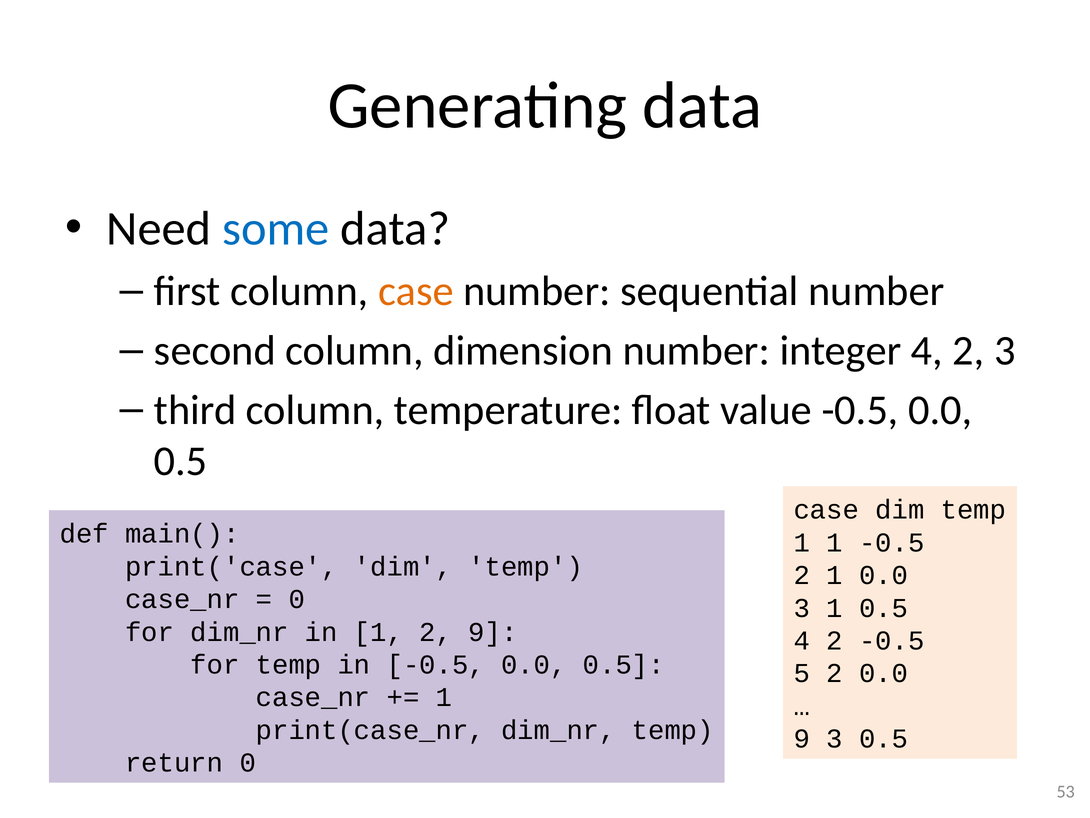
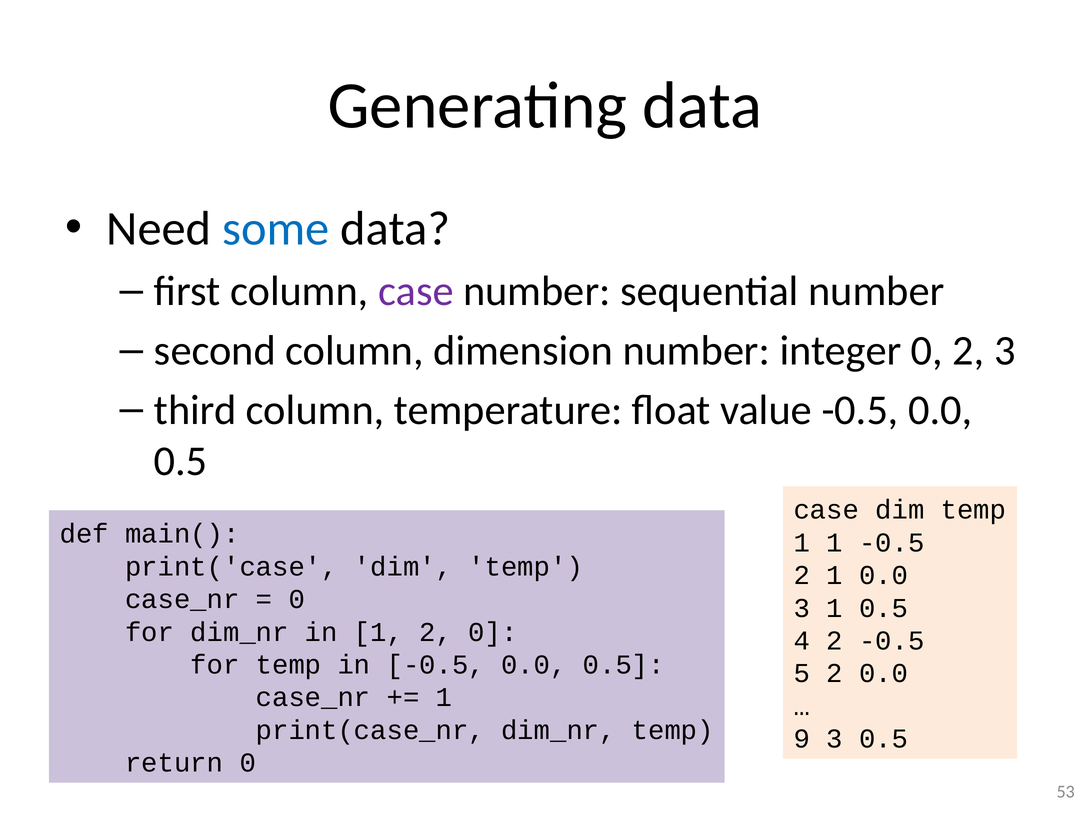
case at (416, 291) colour: orange -> purple
integer 4: 4 -> 0
2 9: 9 -> 0
